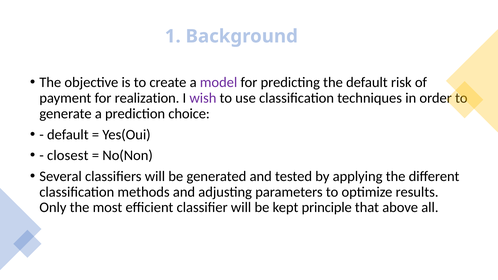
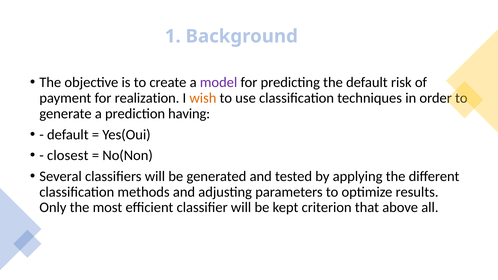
wish colour: purple -> orange
choice: choice -> having
principle: principle -> criterion
